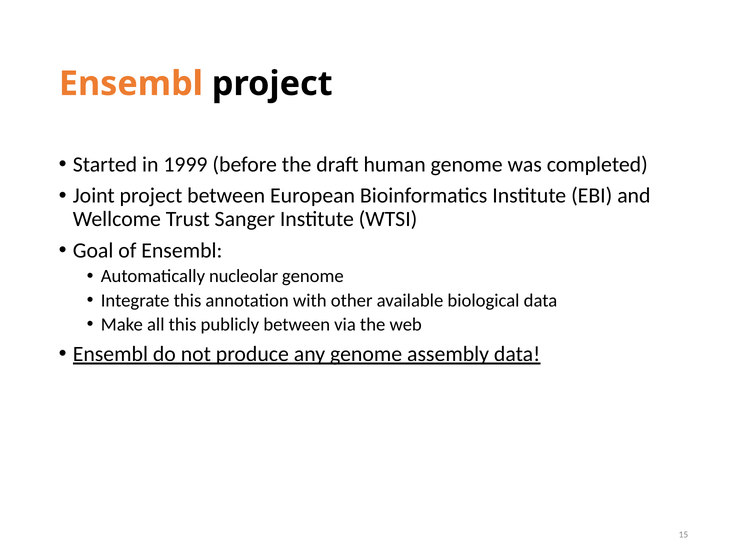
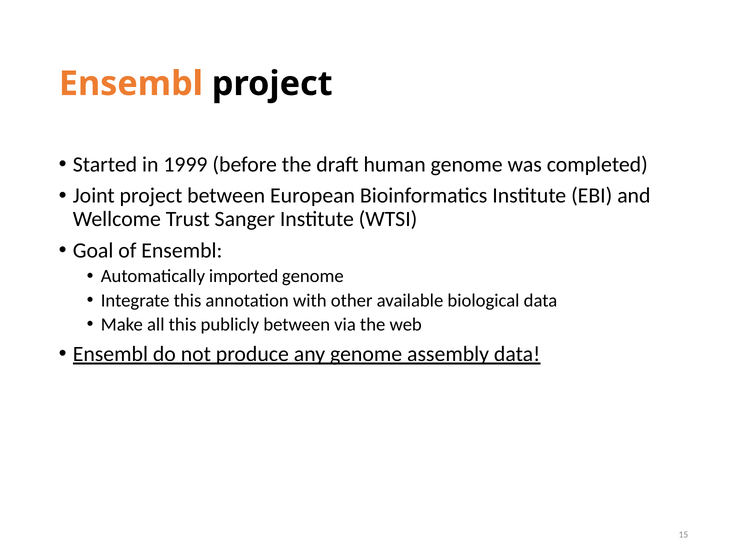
nucleolar: nucleolar -> imported
